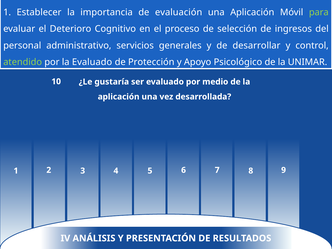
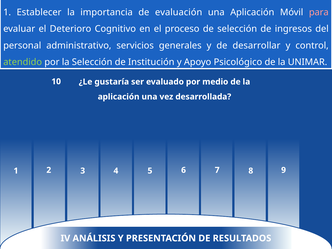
para colour: light green -> pink
la Evaluado: Evaluado -> Selección
Protección: Protección -> Institución
